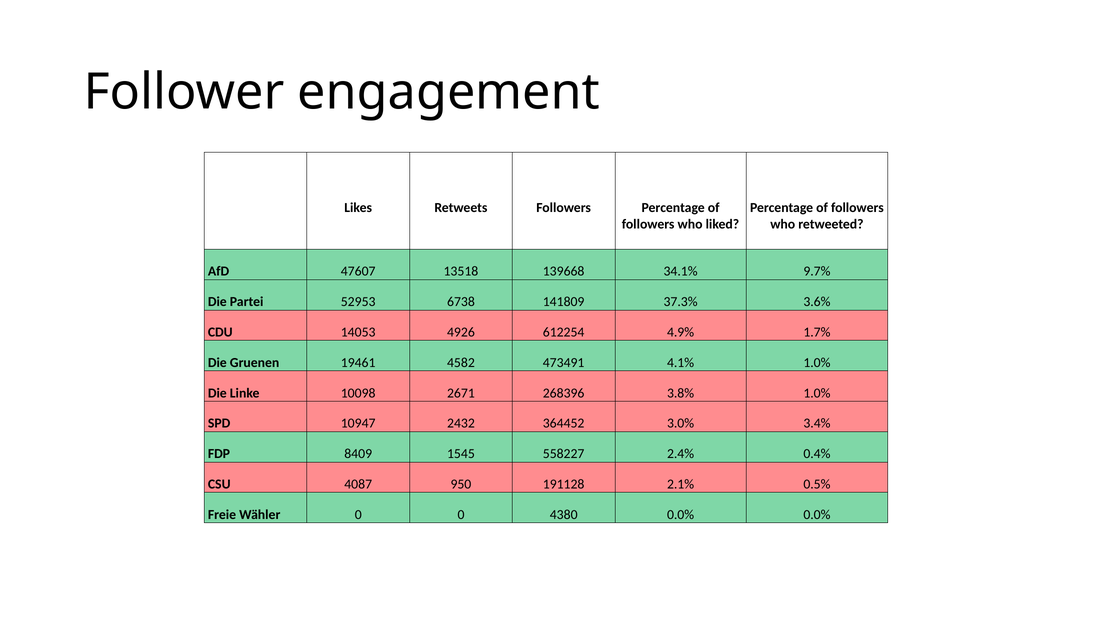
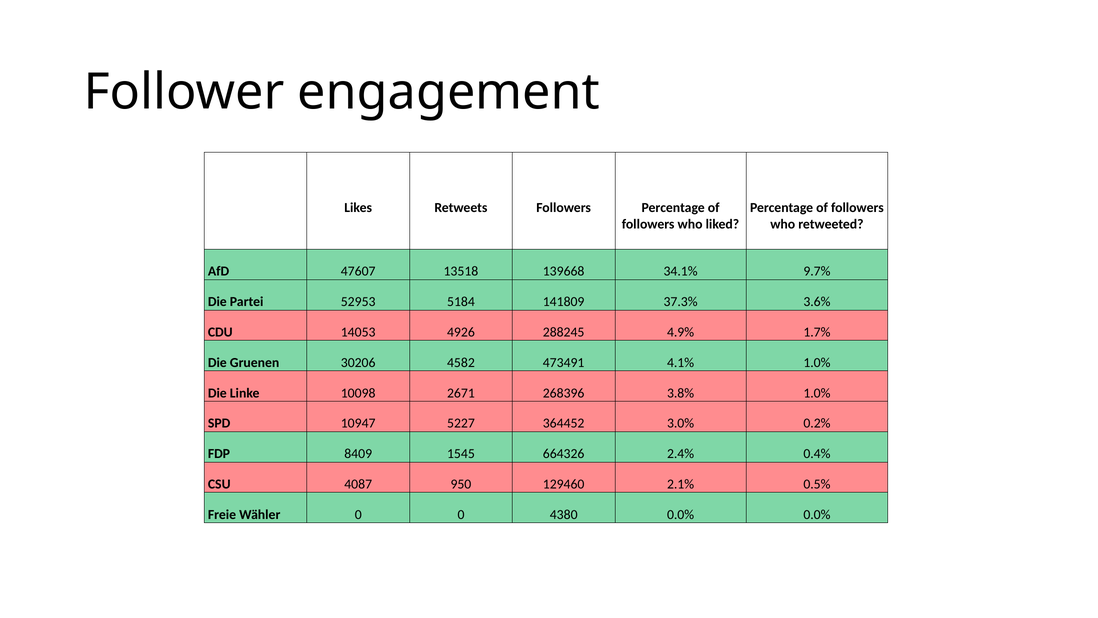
6738: 6738 -> 5184
612254: 612254 -> 288245
19461: 19461 -> 30206
2432: 2432 -> 5227
3.4%: 3.4% -> 0.2%
558227: 558227 -> 664326
191128: 191128 -> 129460
